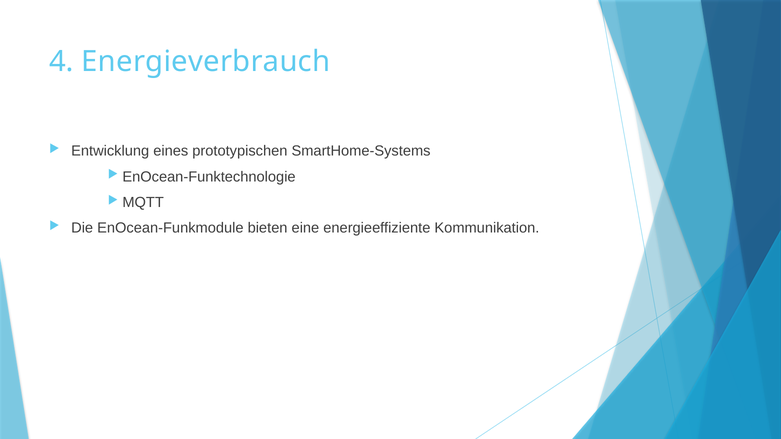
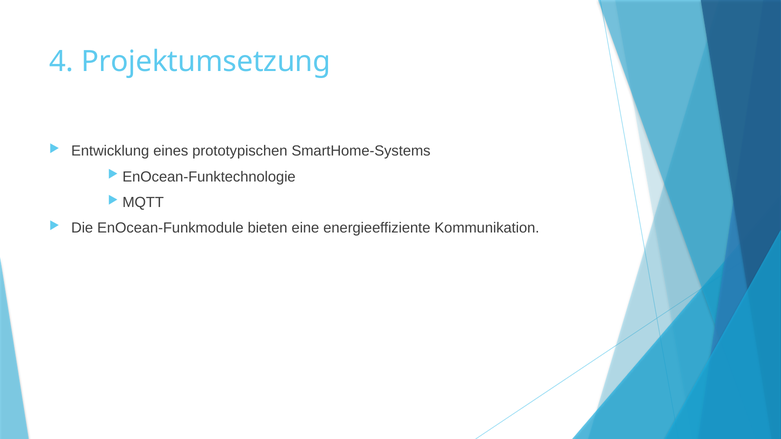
Energieverbrauch: Energieverbrauch -> Projektumsetzung
